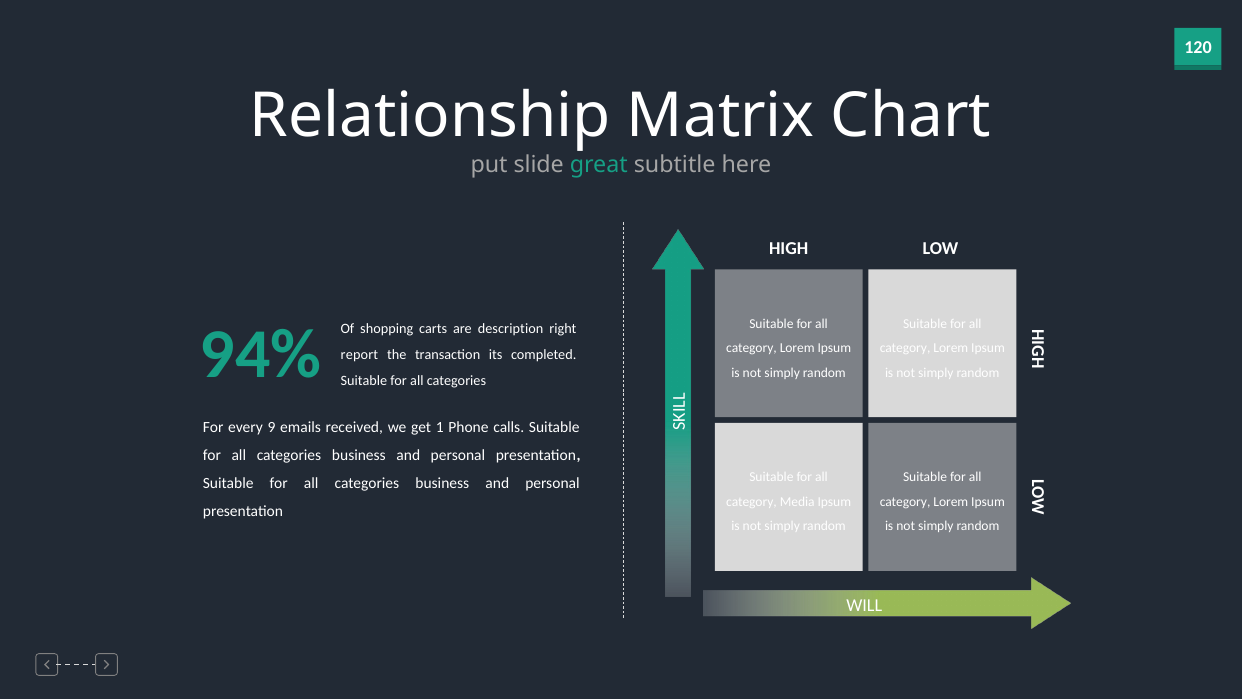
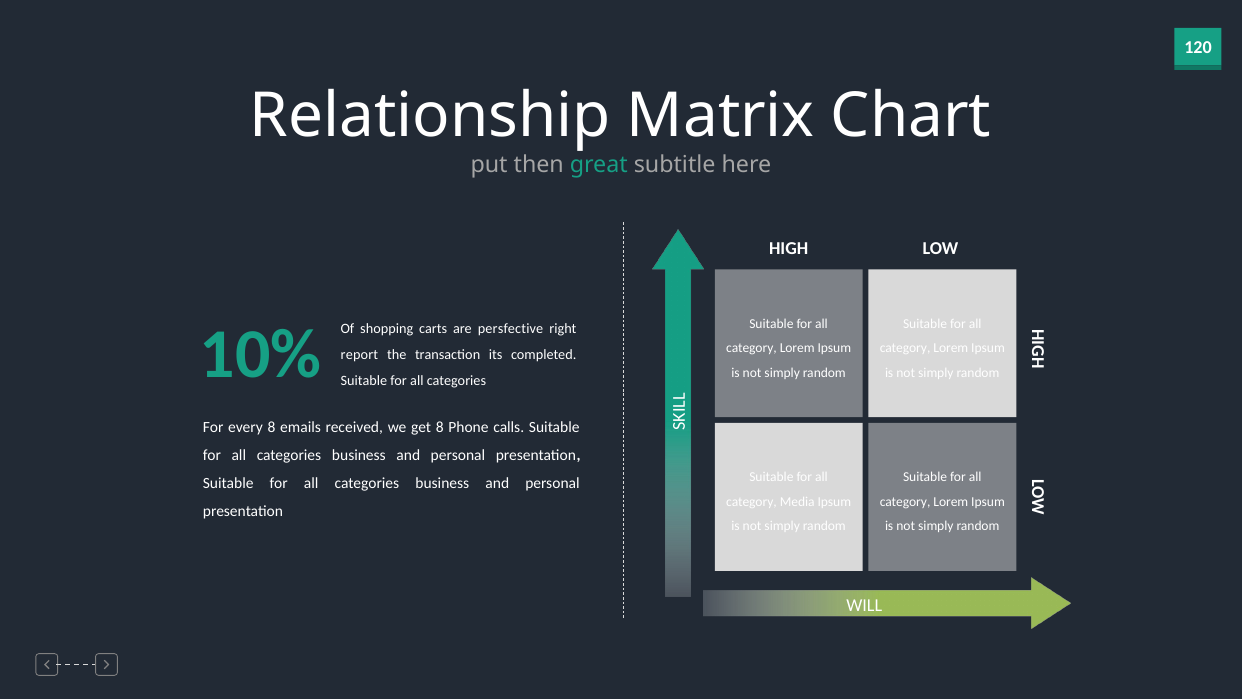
slide: slide -> then
description: description -> persfective
94%: 94% -> 10%
every 9: 9 -> 8
get 1: 1 -> 8
